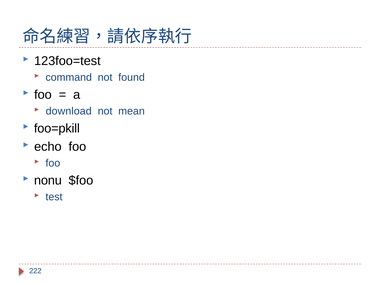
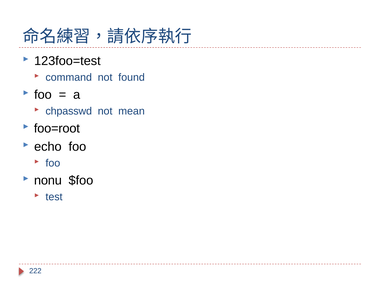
download: download -> chpasswd
foo=pkill: foo=pkill -> foo=root
